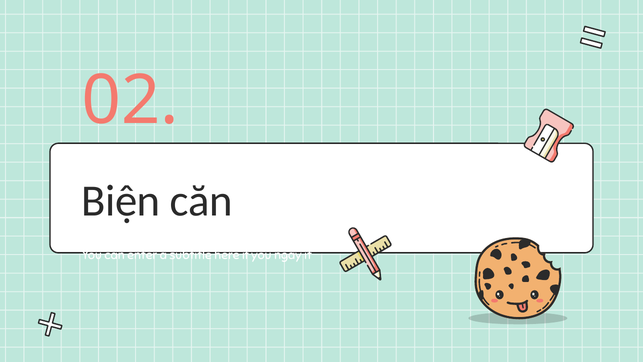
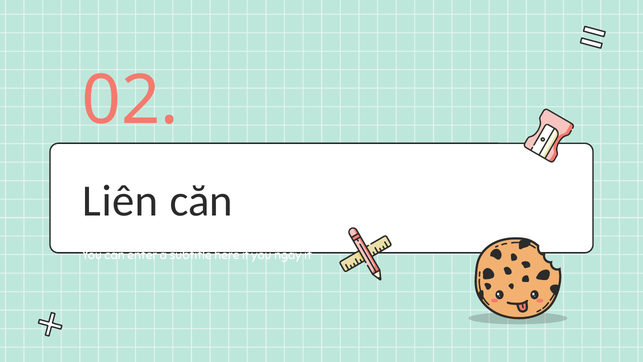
Biện: Biện -> Liên
